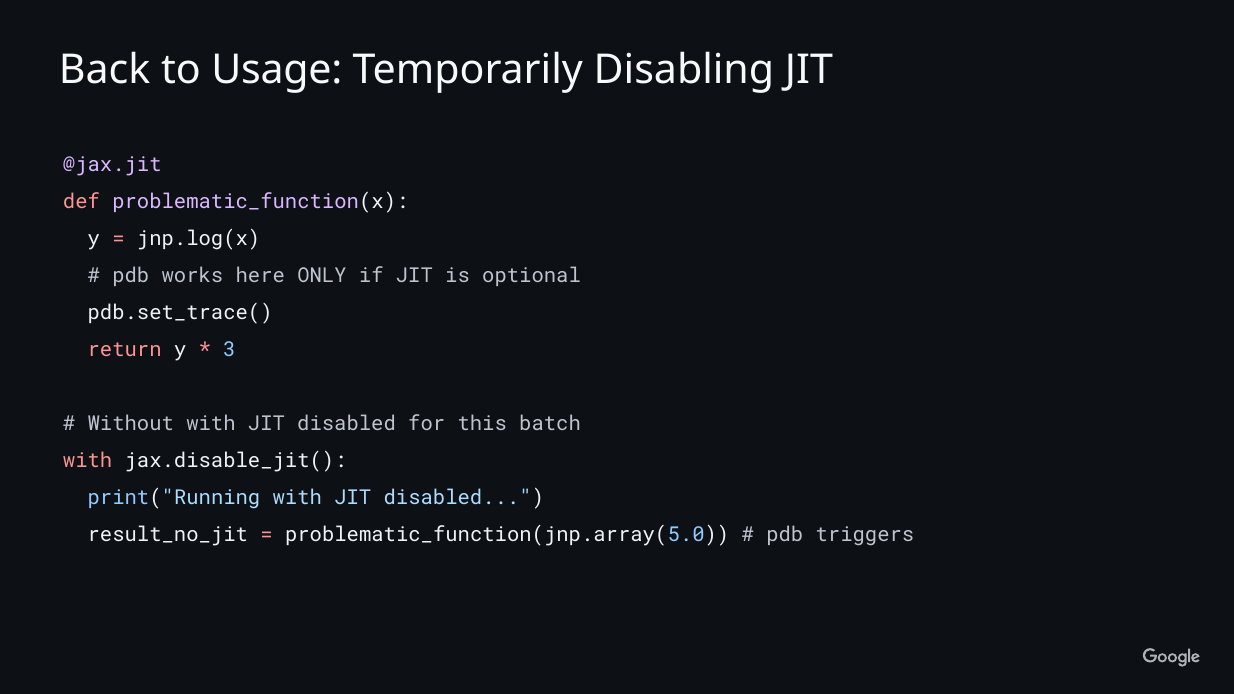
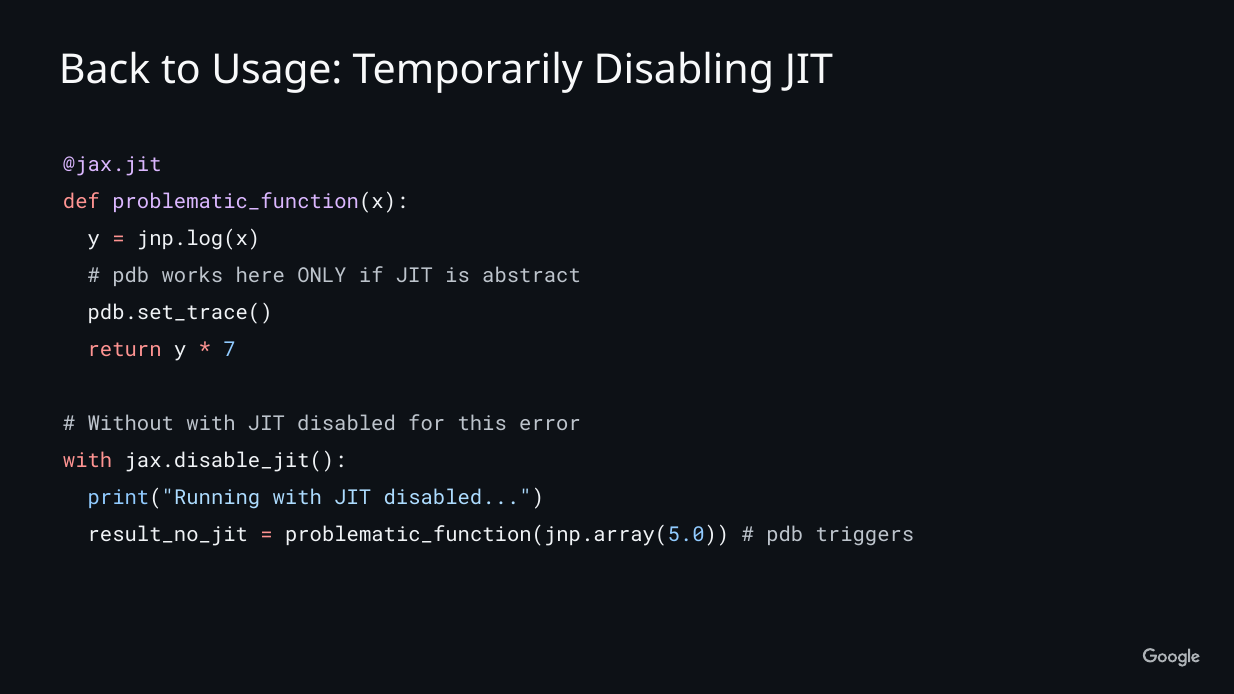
optional: optional -> abstract
3: 3 -> 7
batch: batch -> error
